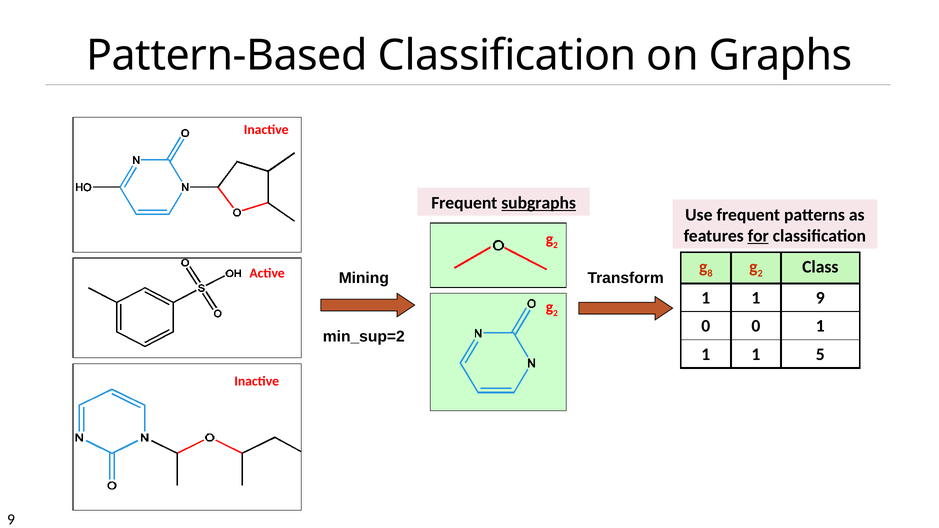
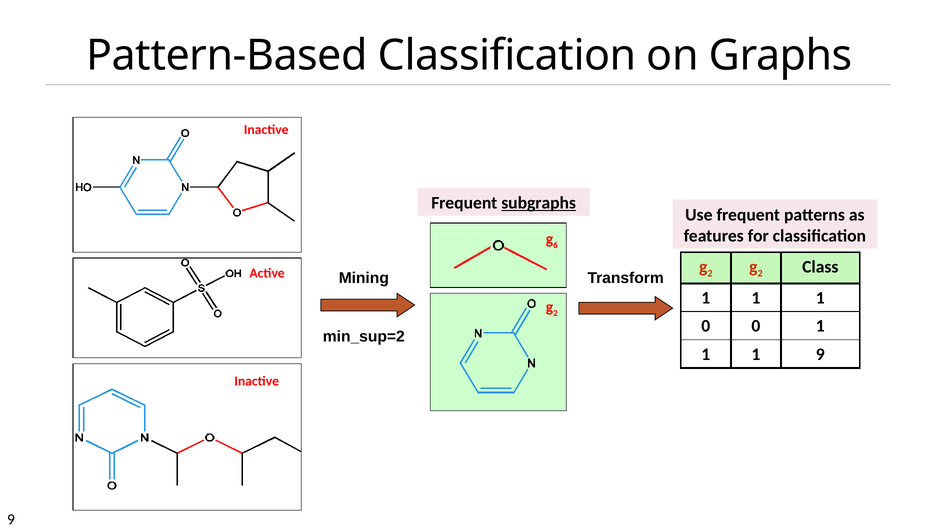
for underline: present -> none
2 at (556, 245): 2 -> 6
8 at (710, 274): 8 -> 2
9 at (820, 298): 9 -> 1
1 5: 5 -> 9
